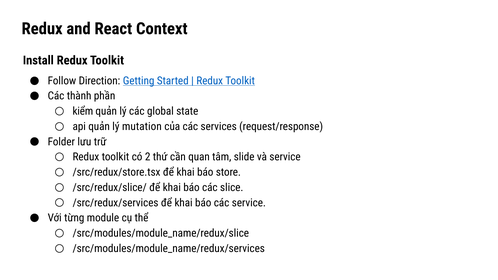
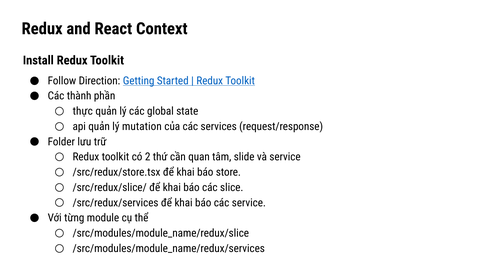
kiểm: kiểm -> thực
